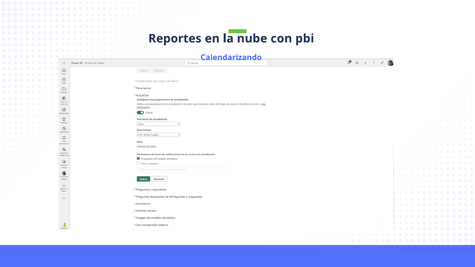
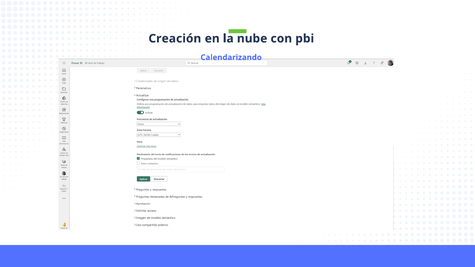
Reportes: Reportes -> Creación
